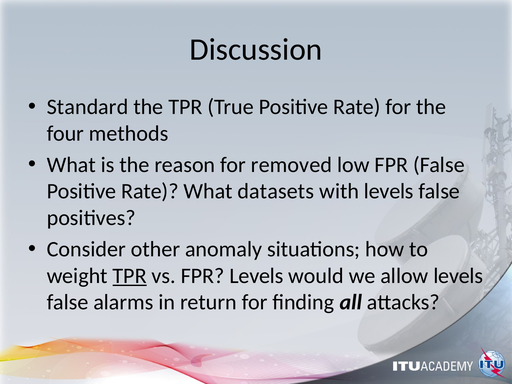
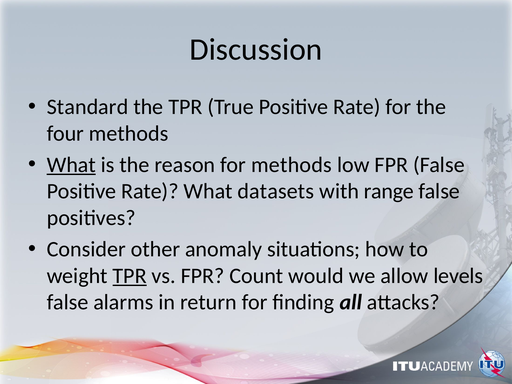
What at (71, 165) underline: none -> present
for removed: removed -> methods
with levels: levels -> range
FPR Levels: Levels -> Count
